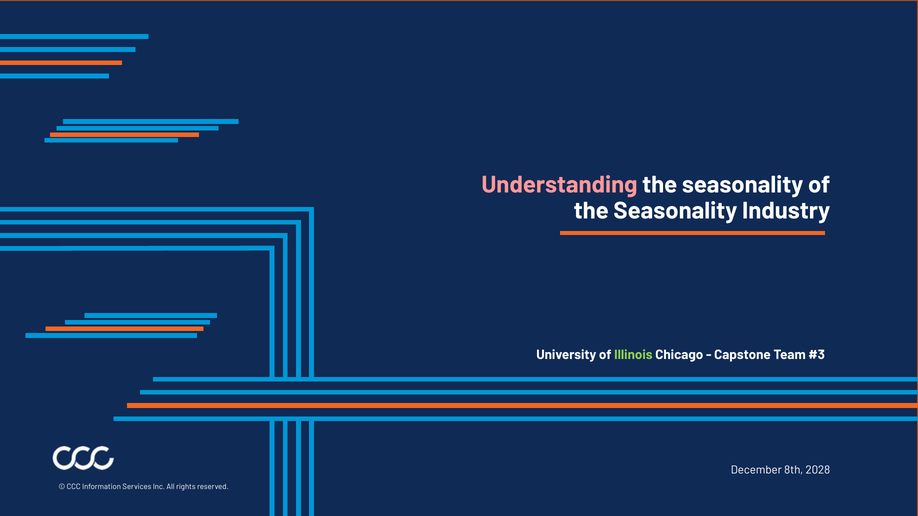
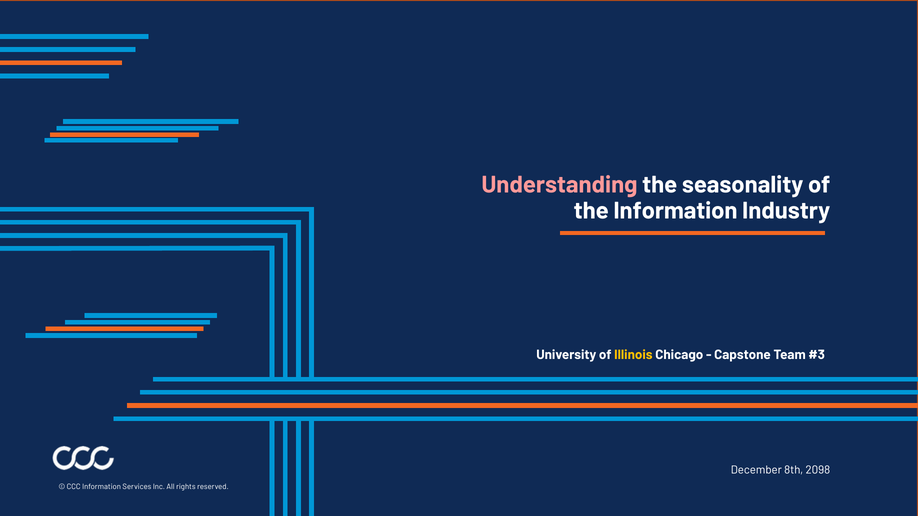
Seasonality at (675, 211): Seasonality -> Information
Illinois colour: light green -> yellow
2028: 2028 -> 2098
